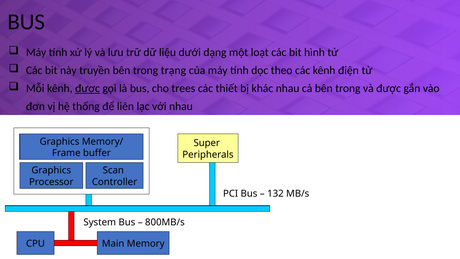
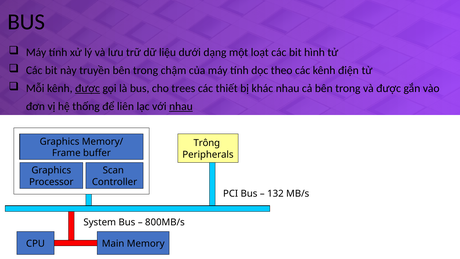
trạng: trạng -> chậm
nhau at (181, 106) underline: none -> present
Super: Super -> Trông
